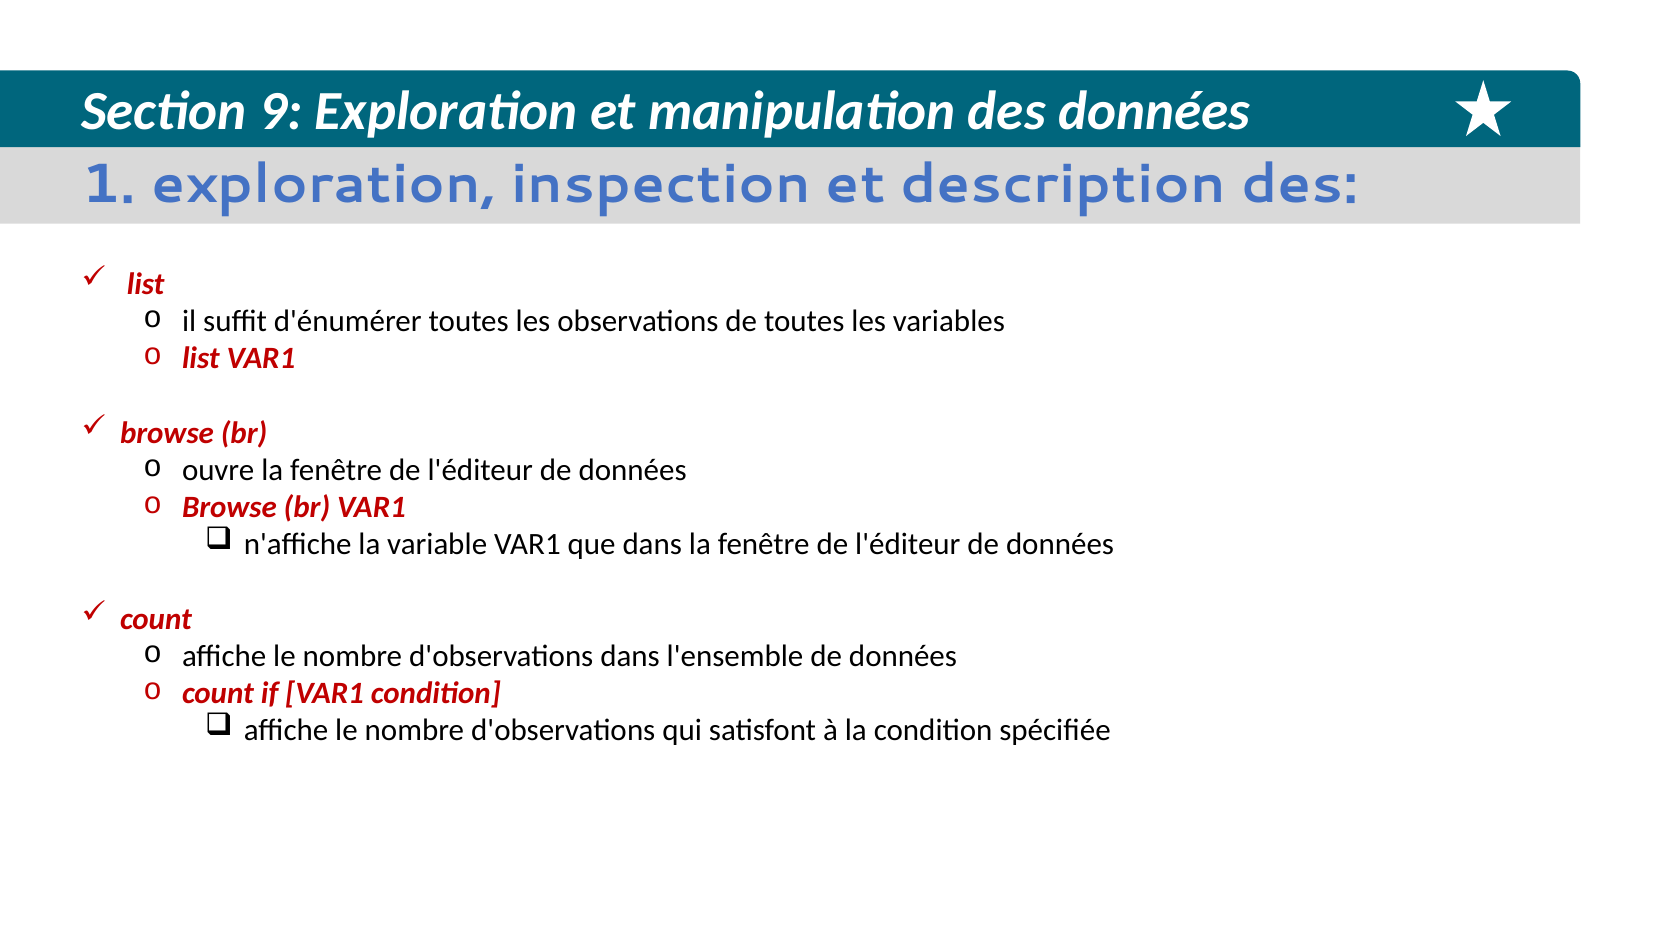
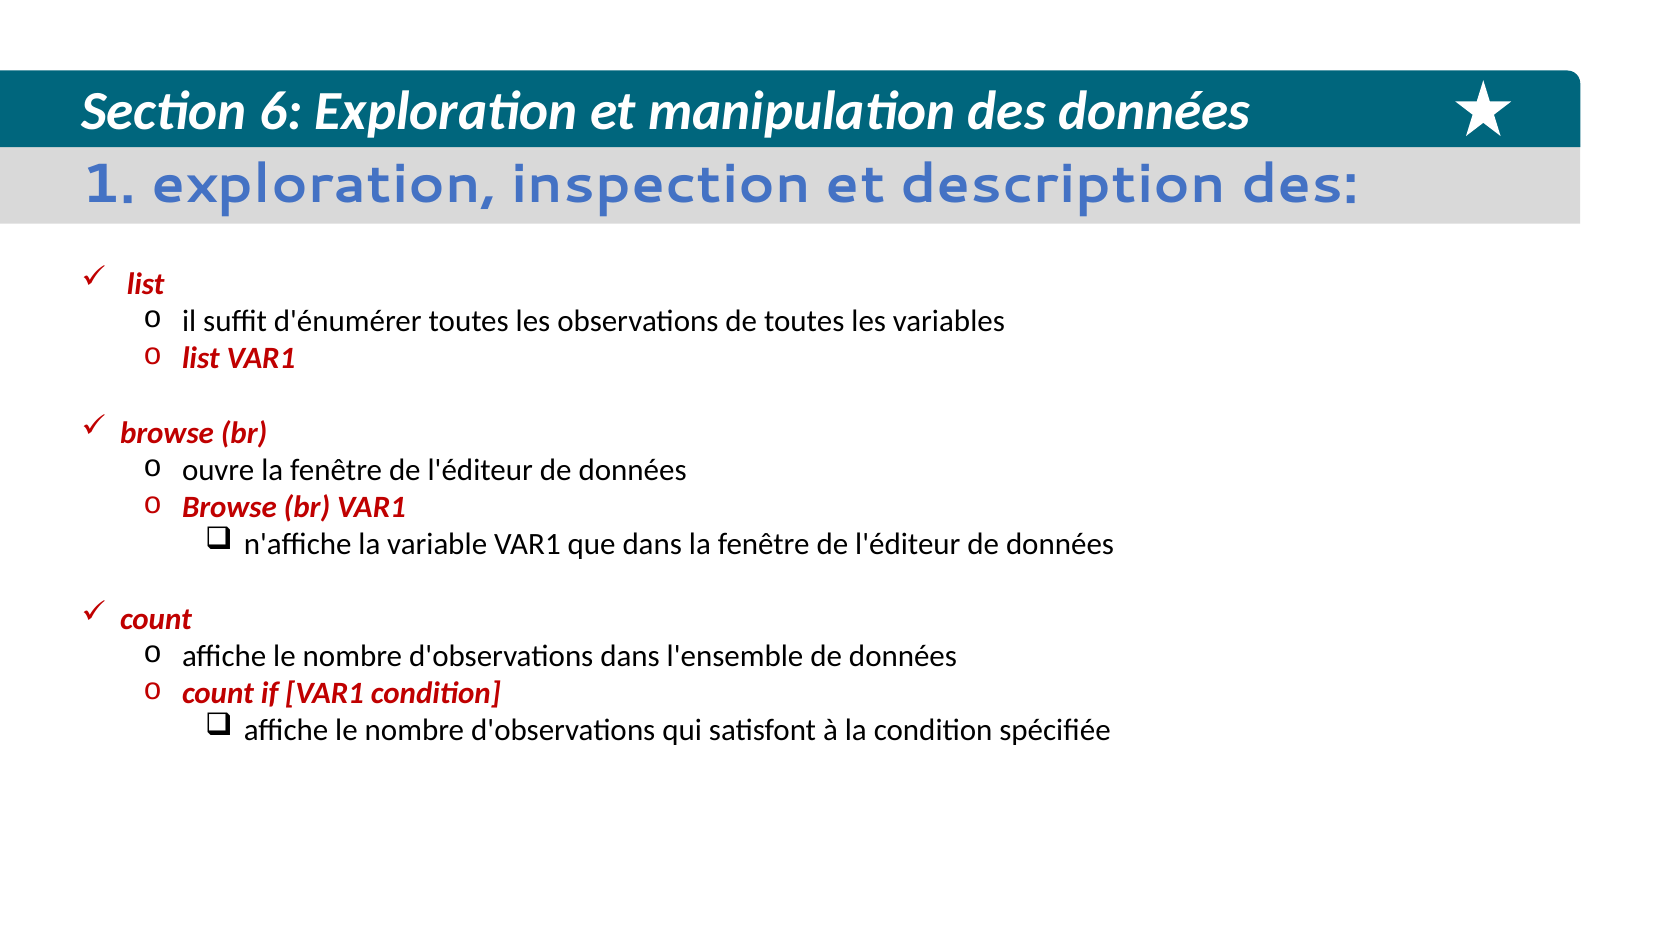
9: 9 -> 6
